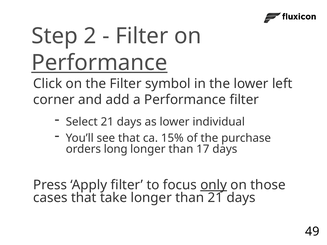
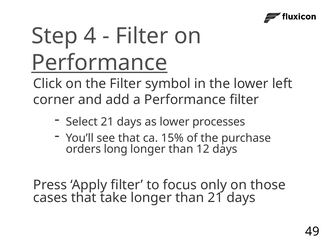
2: 2 -> 4
individual: individual -> processes
17: 17 -> 12
only underline: present -> none
